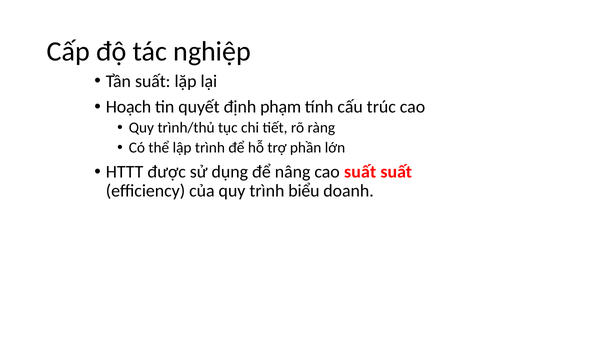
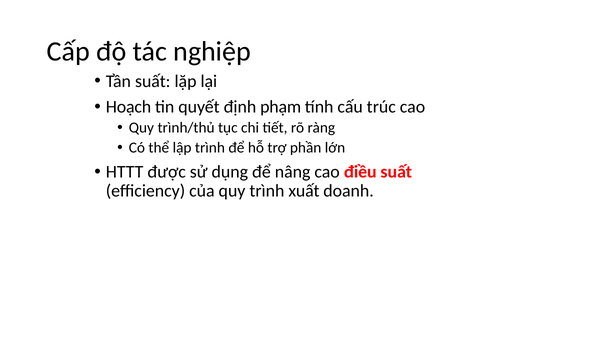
cao suất: suất -> điều
biểu: biểu -> xuất
